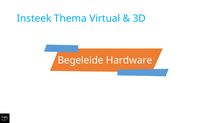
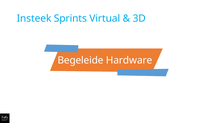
Thema: Thema -> Sprints
